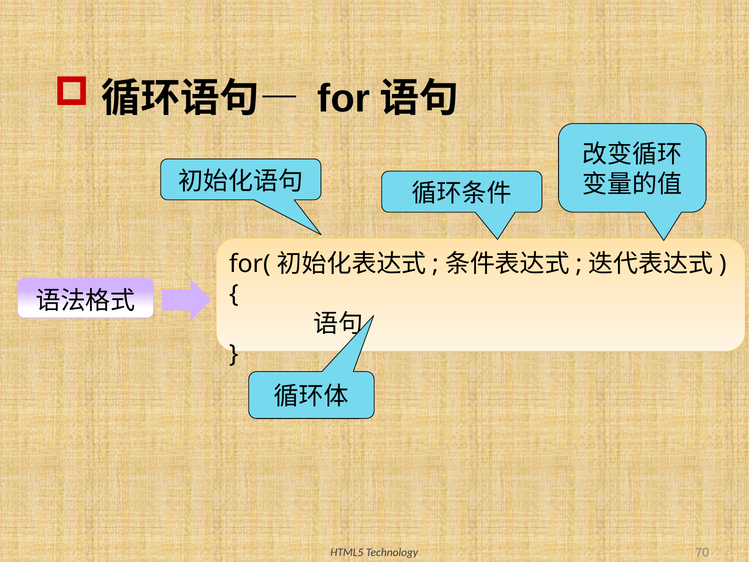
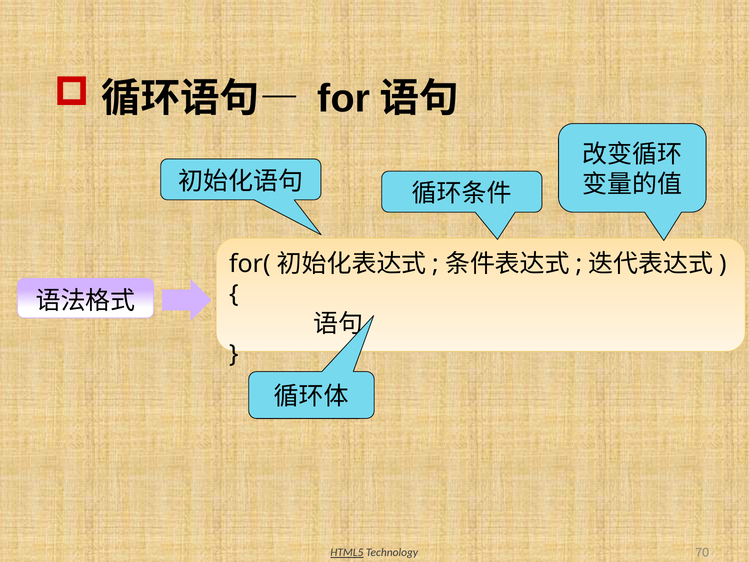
HTML5 underline: none -> present
